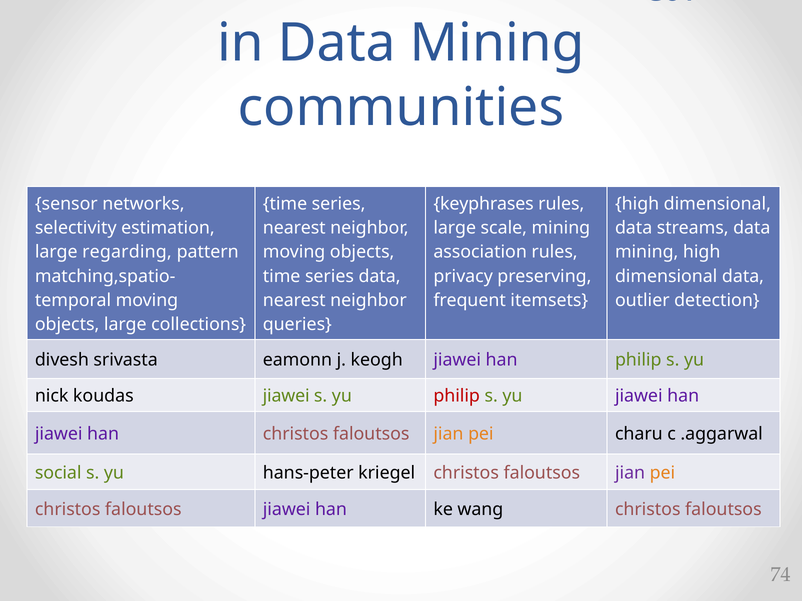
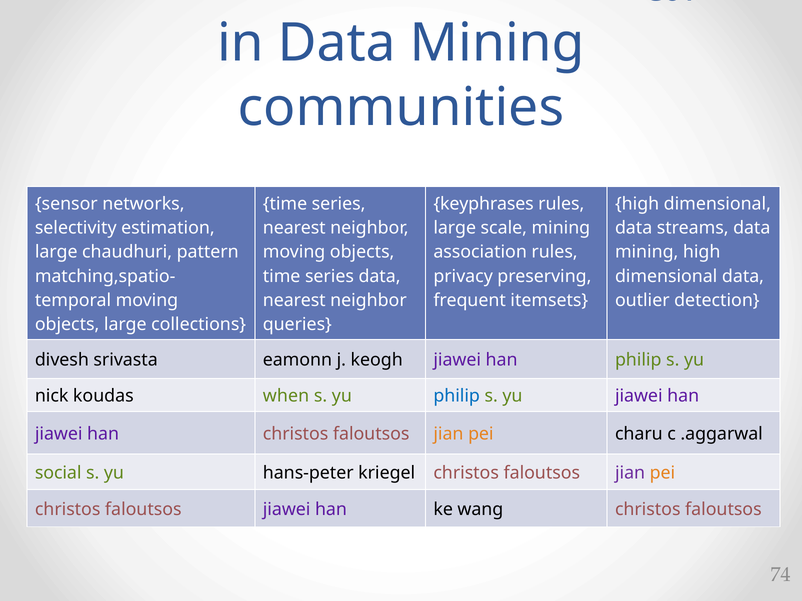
regarding: regarding -> chaudhuri
koudas jiawei: jiawei -> when
philip at (457, 396) colour: red -> blue
